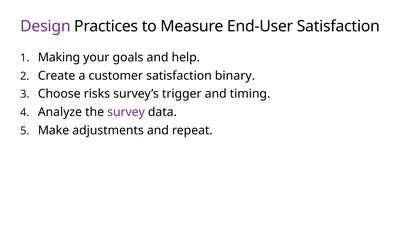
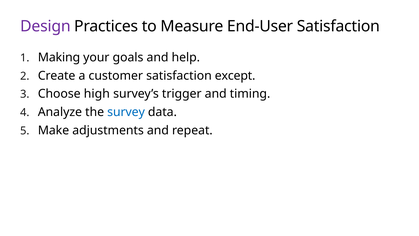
binary: binary -> except
risks: risks -> high
survey colour: purple -> blue
